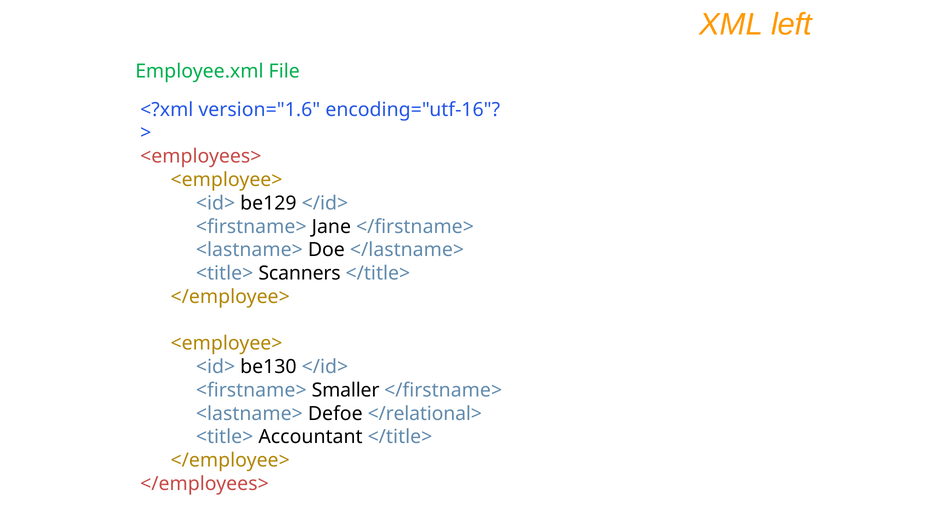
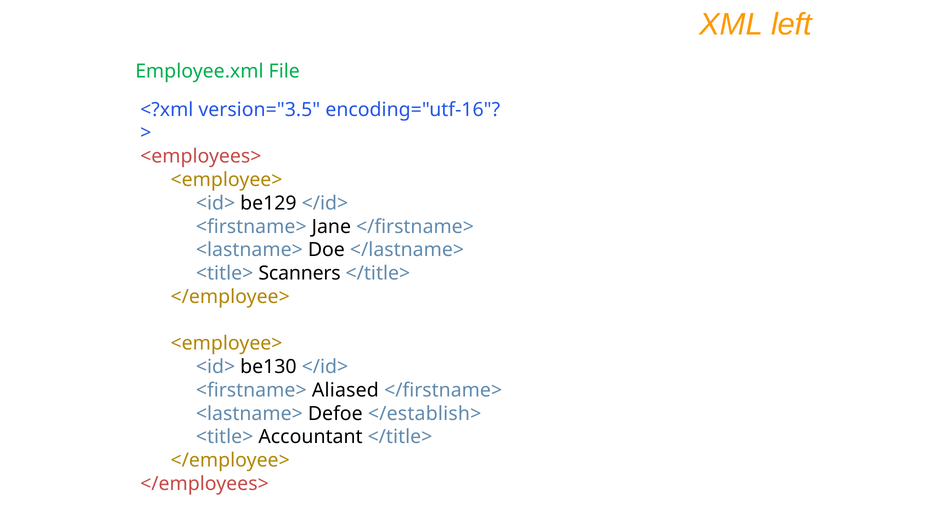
version="1.6: version="1.6 -> version="3.5
Smaller: Smaller -> Aliased
</relational>: </relational> -> </establish>
